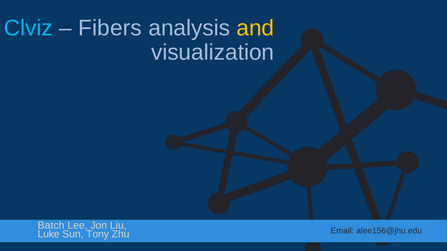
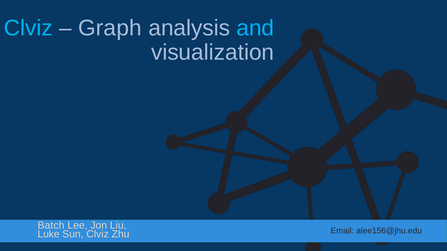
Fibers: Fibers -> Graph
and colour: yellow -> light blue
Sun Tony: Tony -> Clviz
